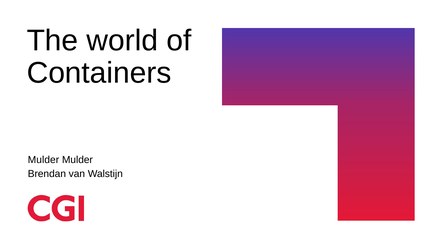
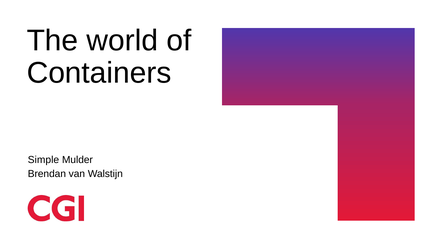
Mulder at (43, 160): Mulder -> Simple
